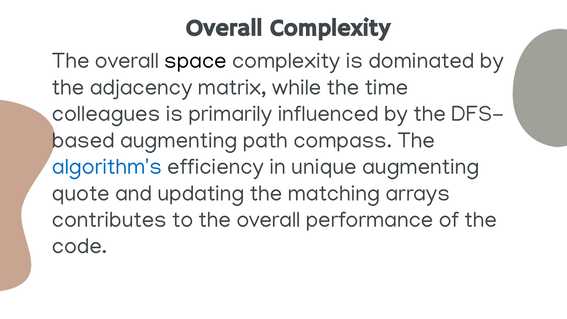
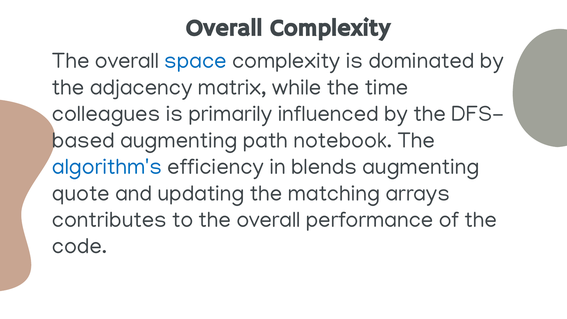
space colour: black -> blue
compass: compass -> notebook
unique: unique -> blends
